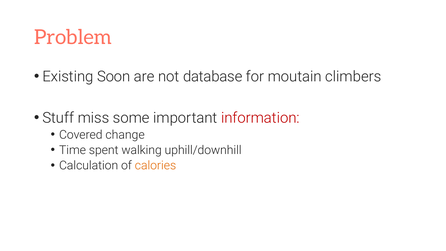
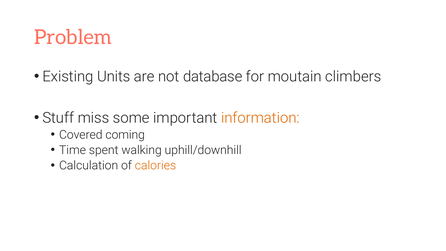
Soon: Soon -> Units
information colour: red -> orange
change: change -> coming
